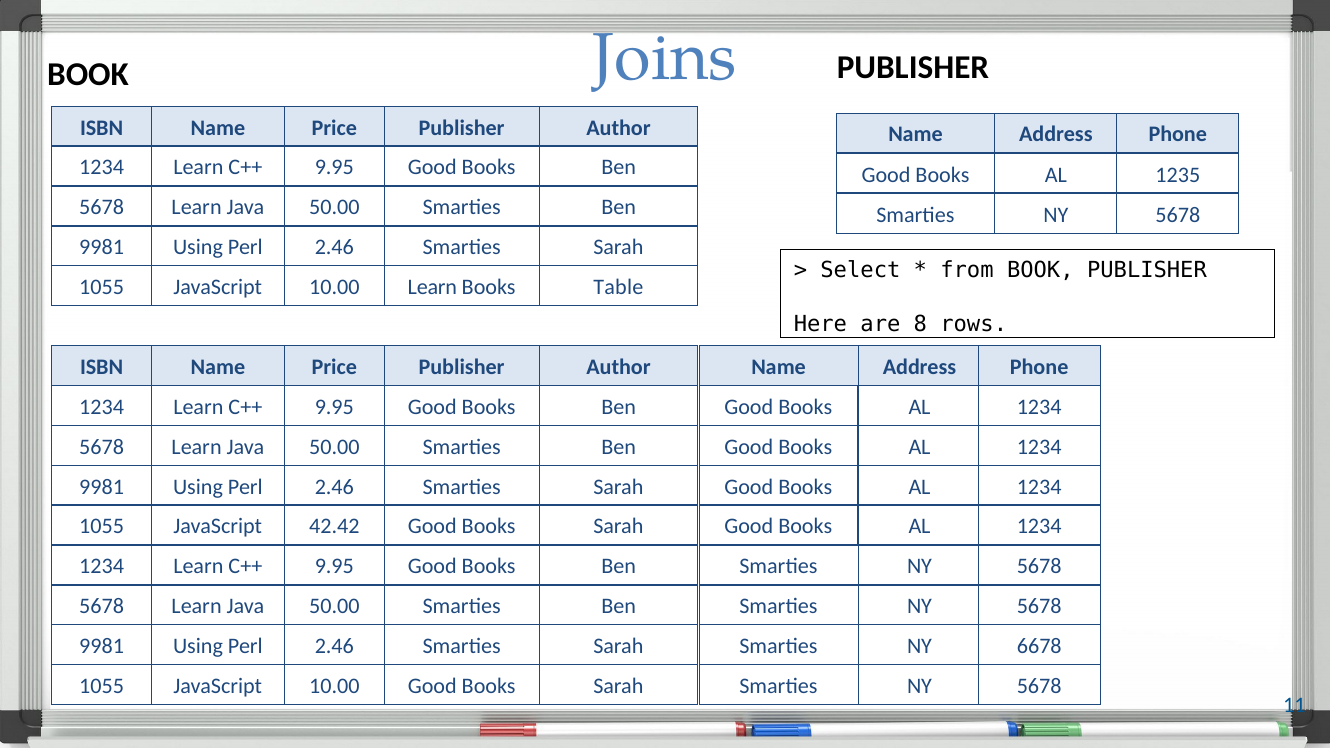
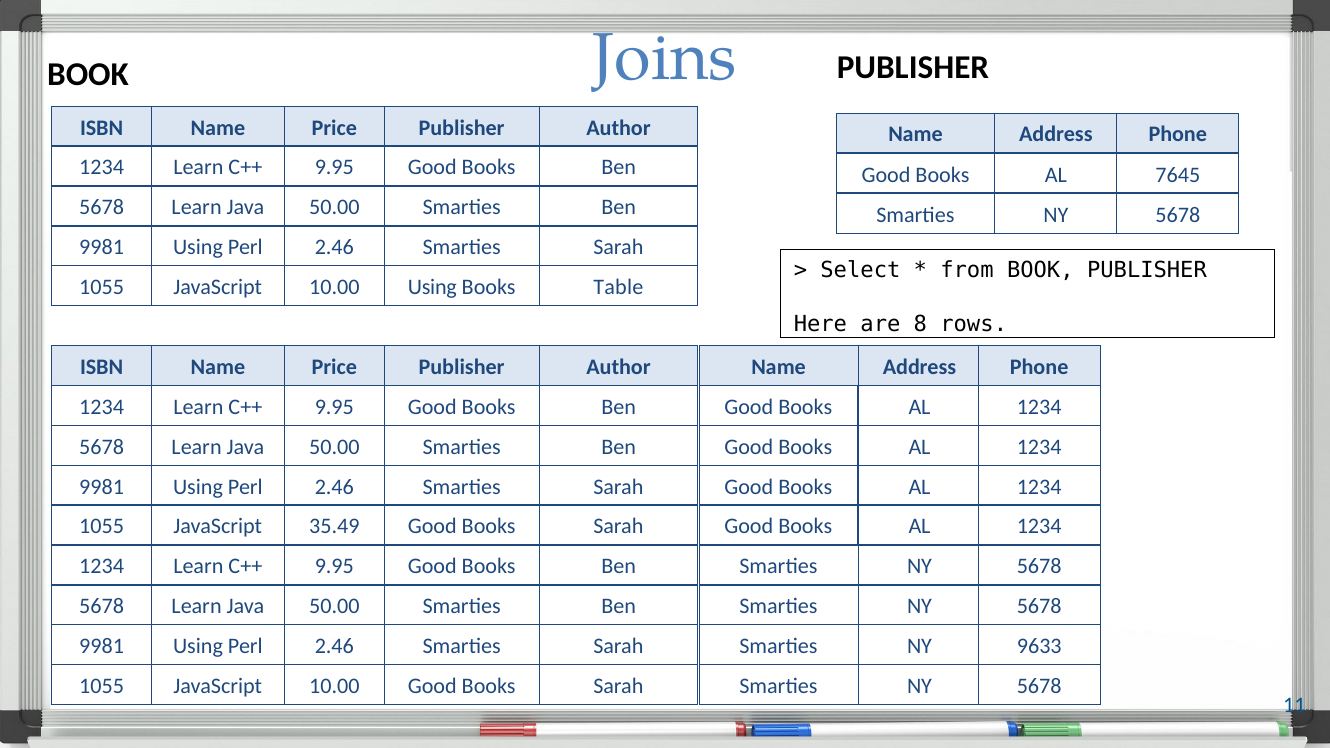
1235: 1235 -> 7645
10.00 Learn: Learn -> Using
42.42: 42.42 -> 35.49
6678: 6678 -> 9633
